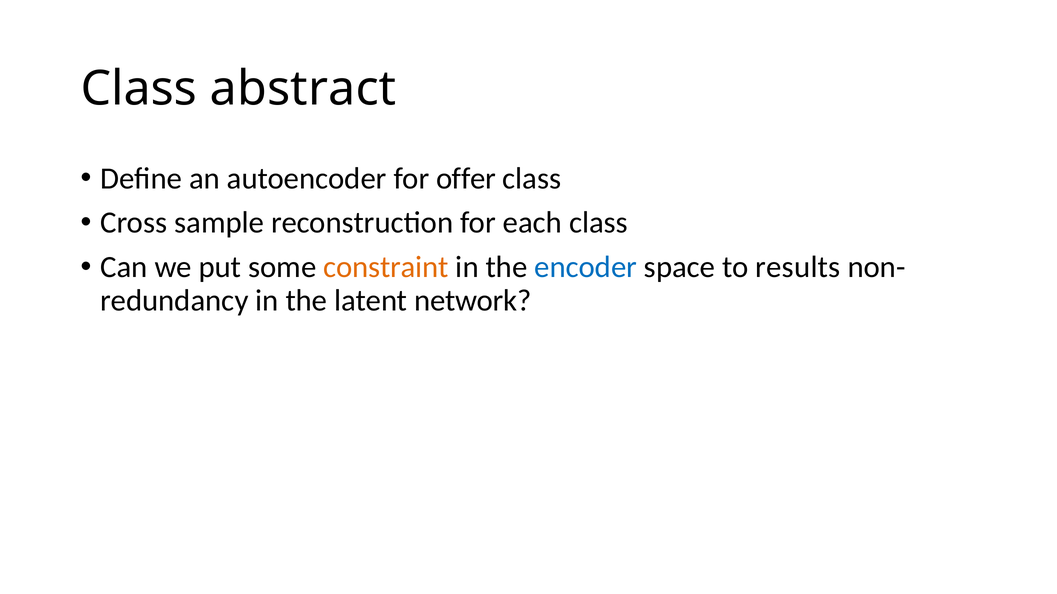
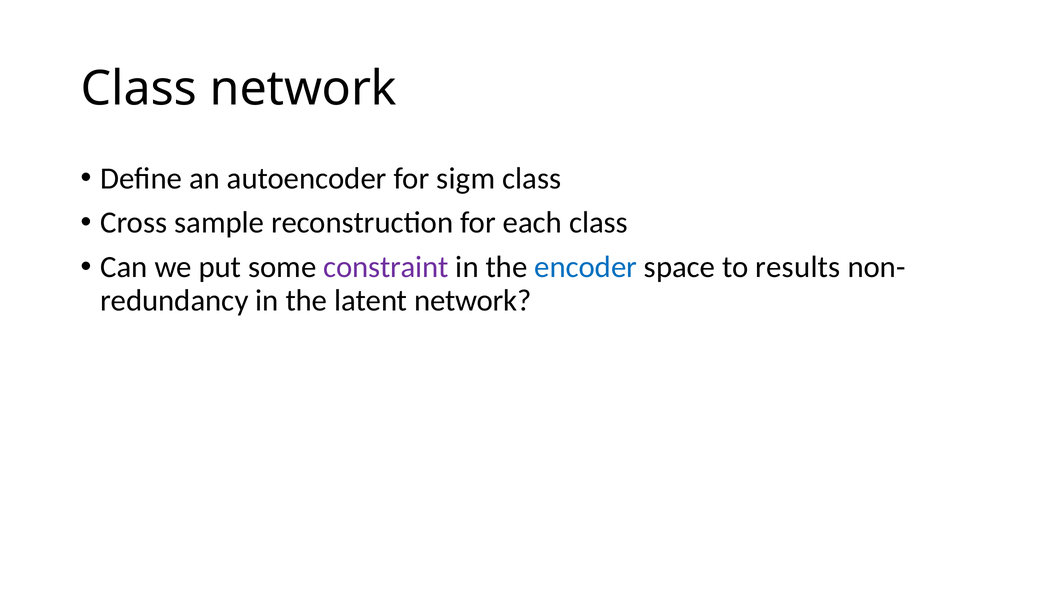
Class abstract: abstract -> network
offer: offer -> sigm
constraint colour: orange -> purple
